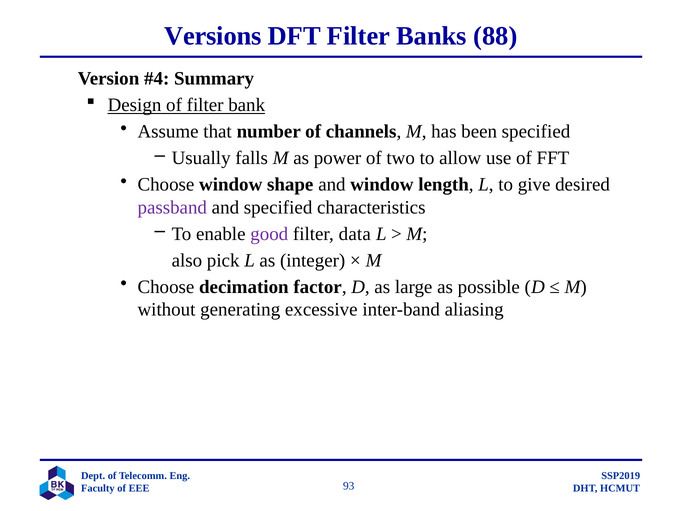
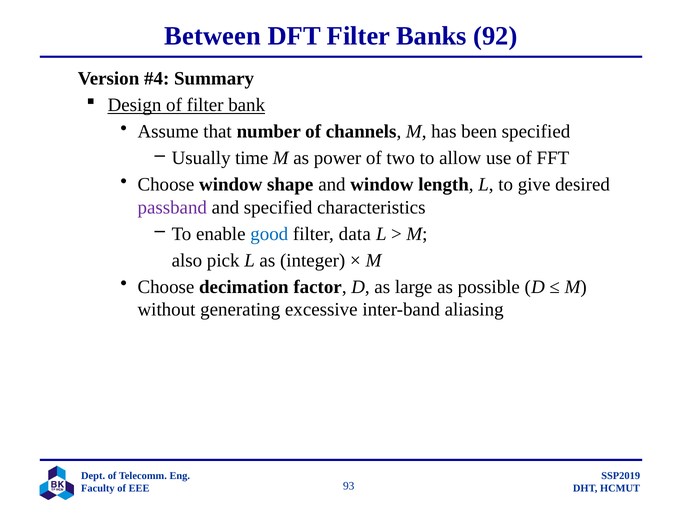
Versions: Versions -> Between
88: 88 -> 92
falls: falls -> time
good colour: purple -> blue
